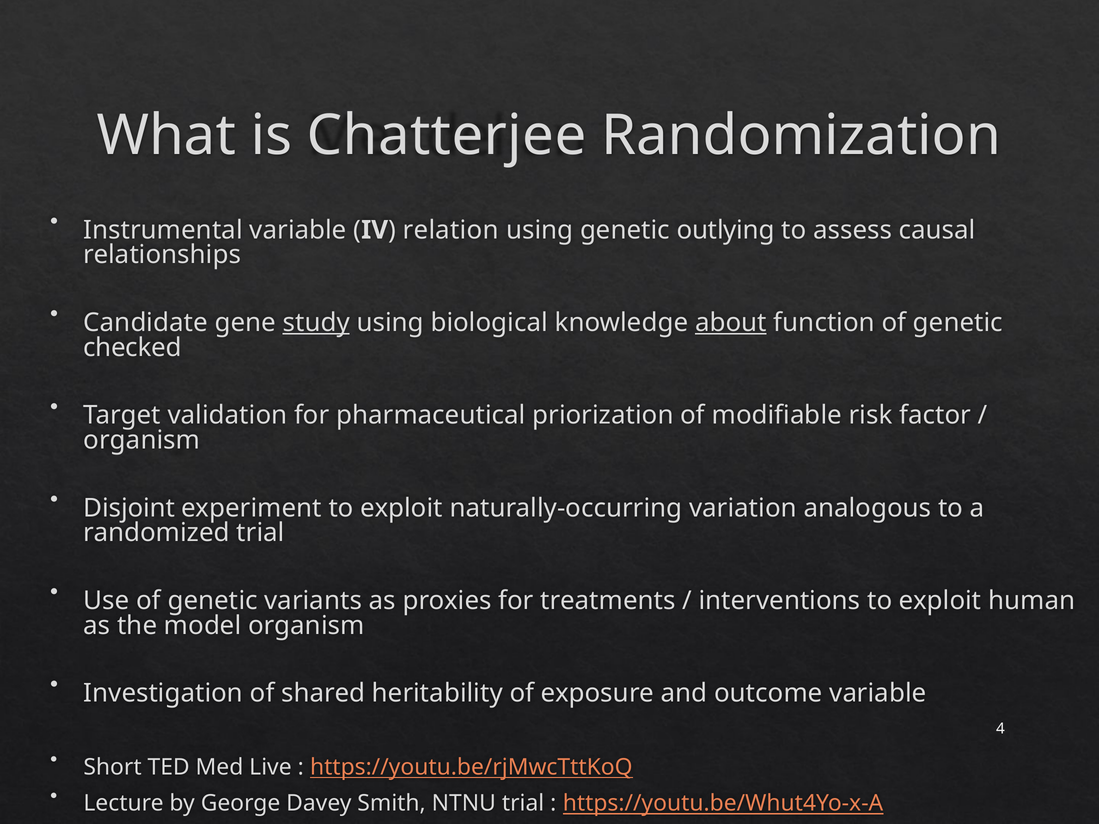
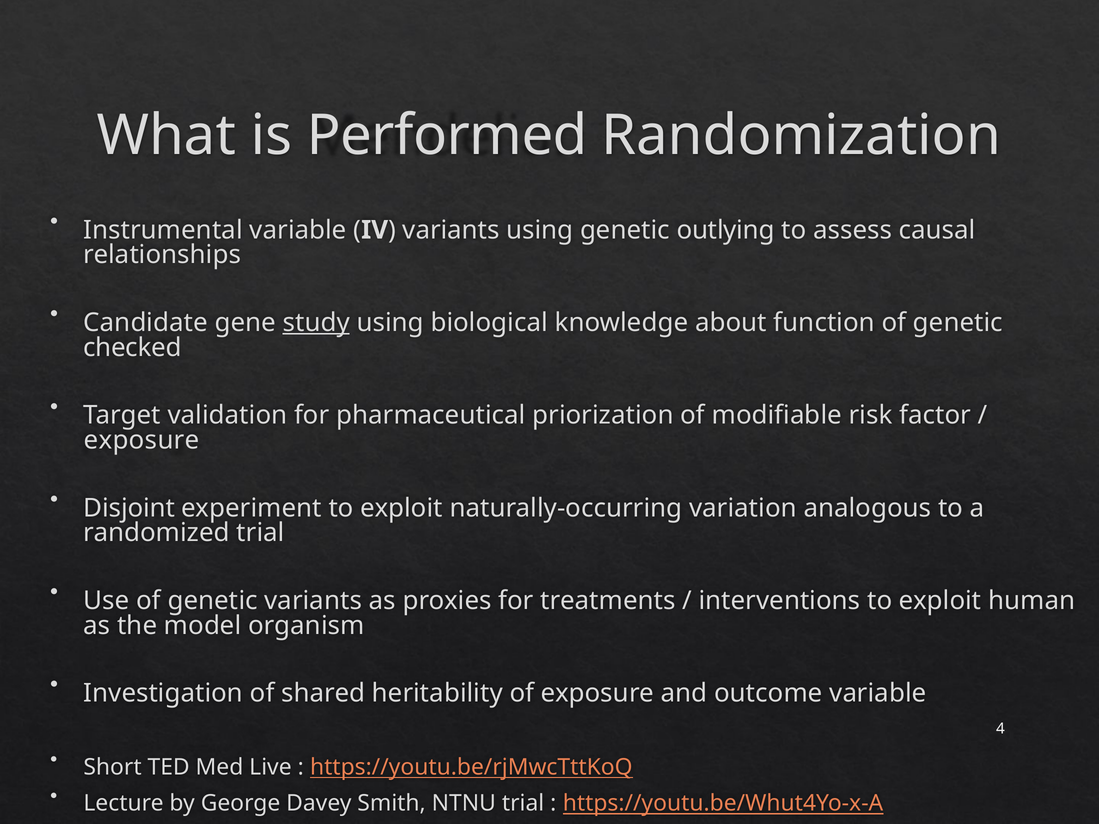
Chatterjee: Chatterjee -> Performed
IV relation: relation -> variants
about underline: present -> none
organism at (142, 440): organism -> exposure
